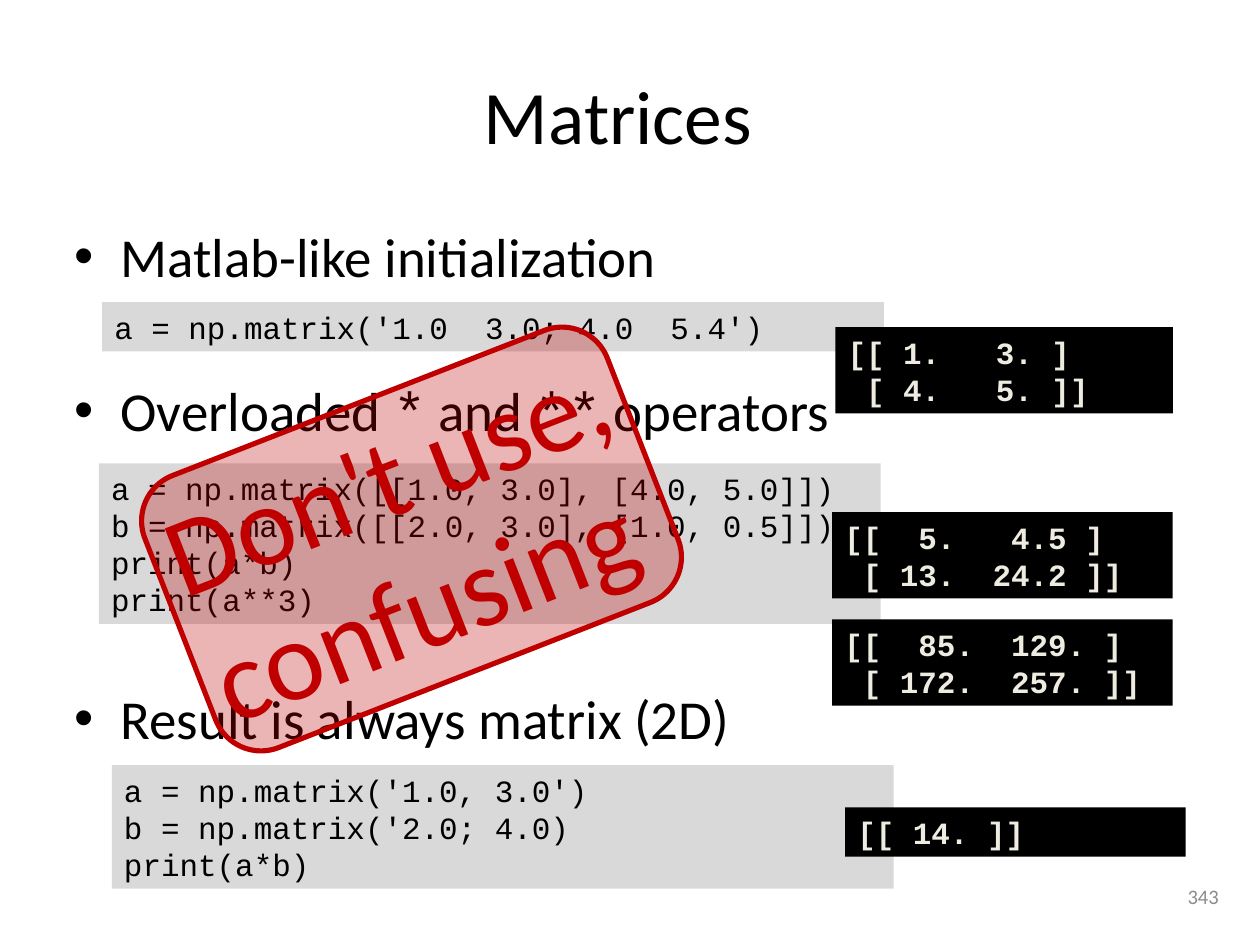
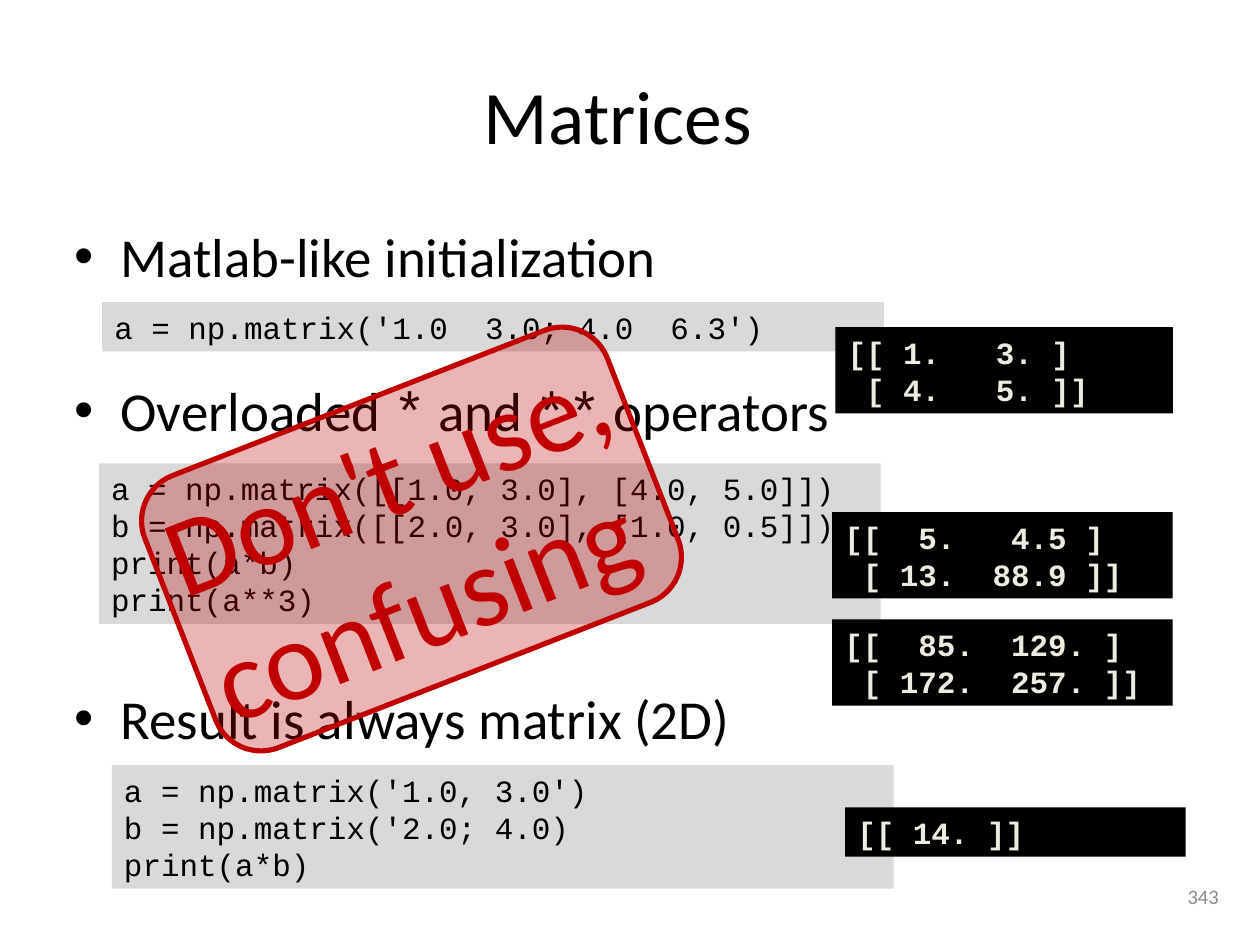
5.4: 5.4 -> 6.3
24.2: 24.2 -> 88.9
